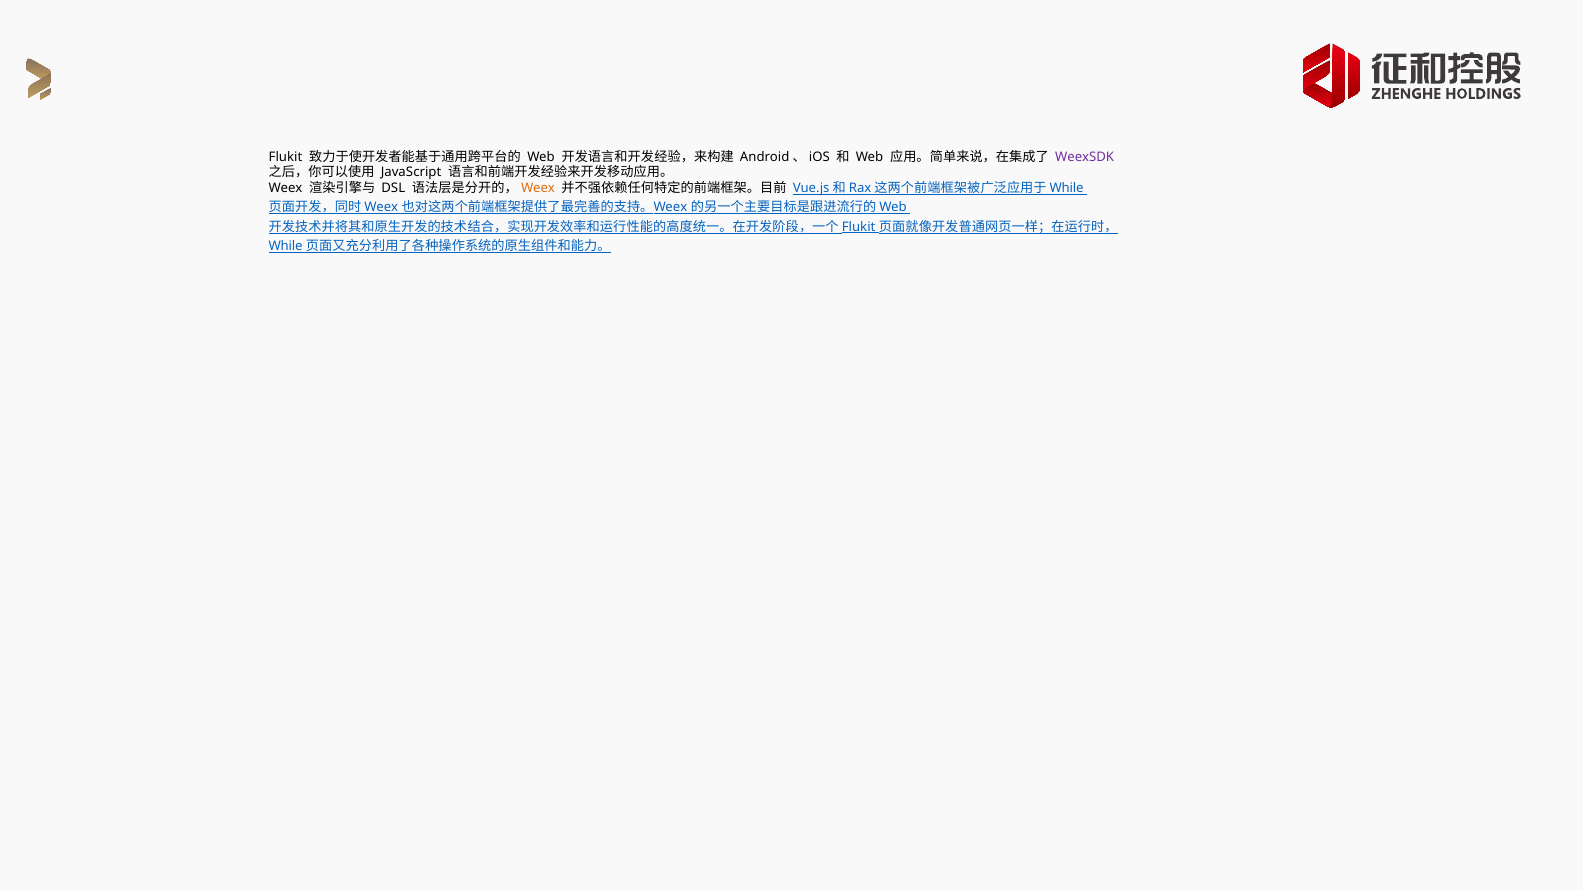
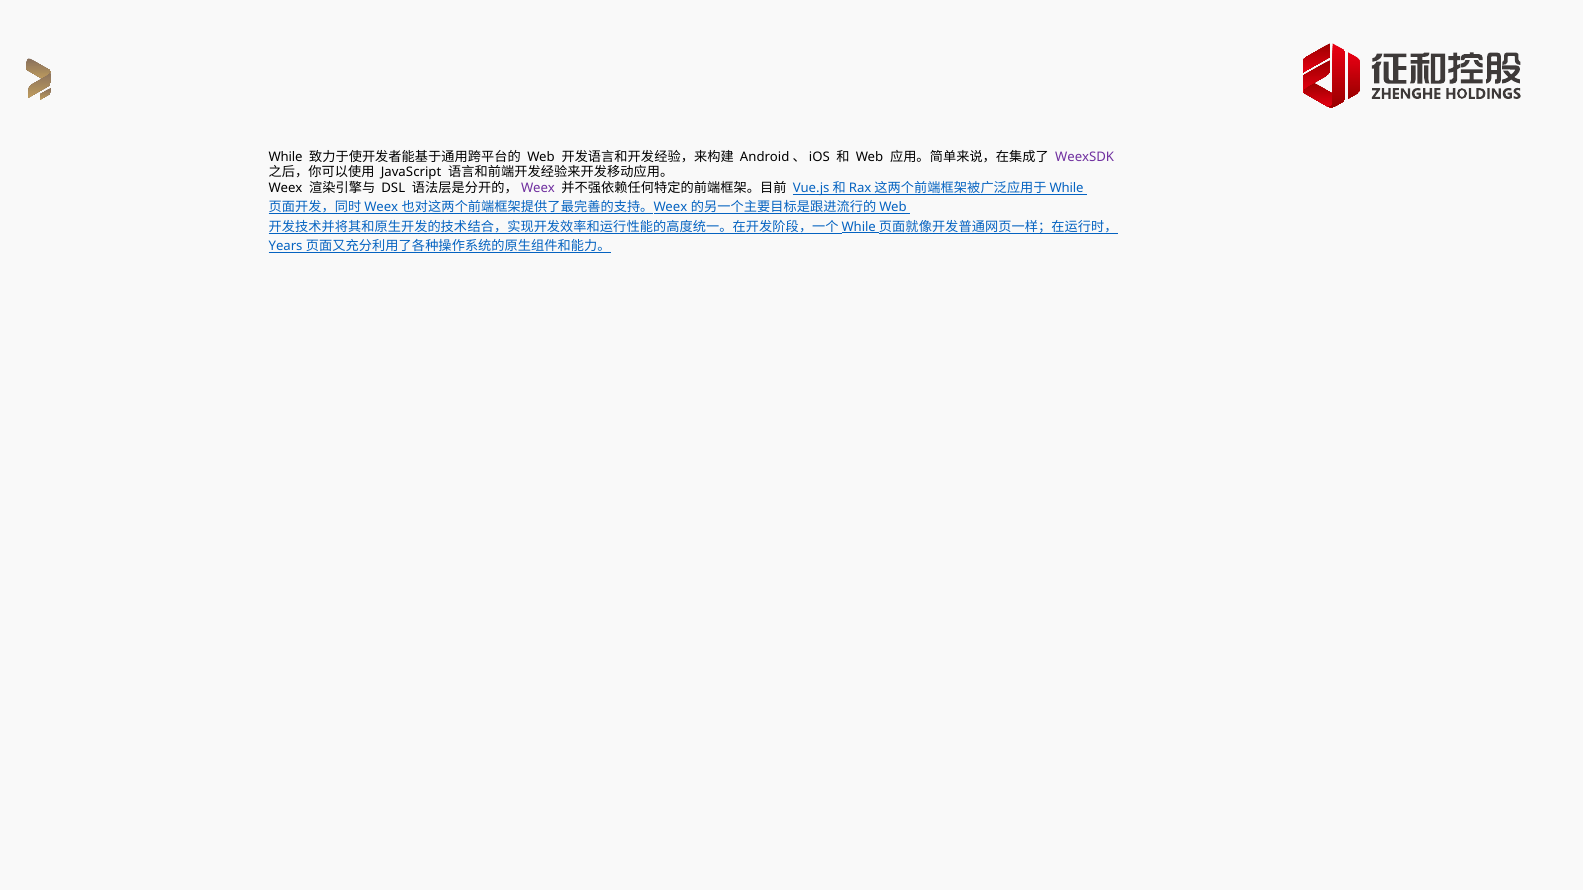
Flukit at (286, 157): Flukit -> While
Weex at (538, 188) colour: orange -> purple
Flukit at (859, 227): Flukit -> While
While at (286, 246): While -> Years
